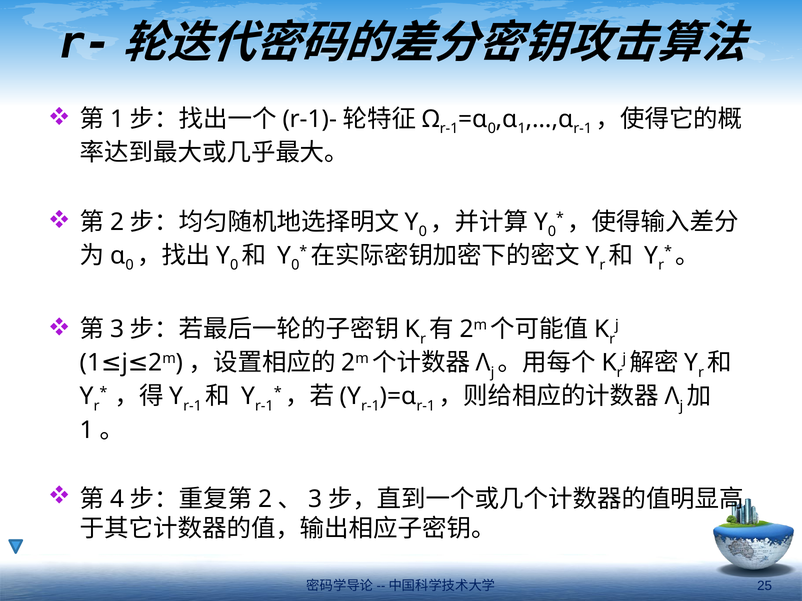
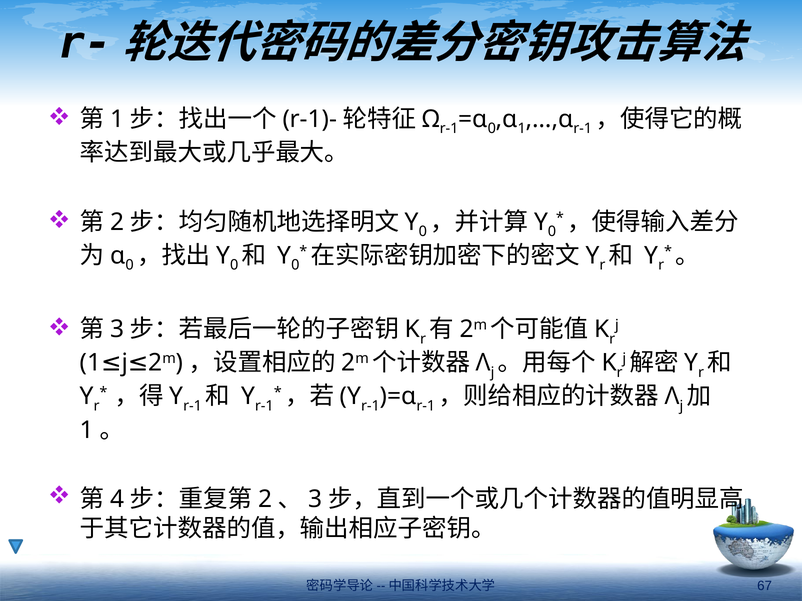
25: 25 -> 67
